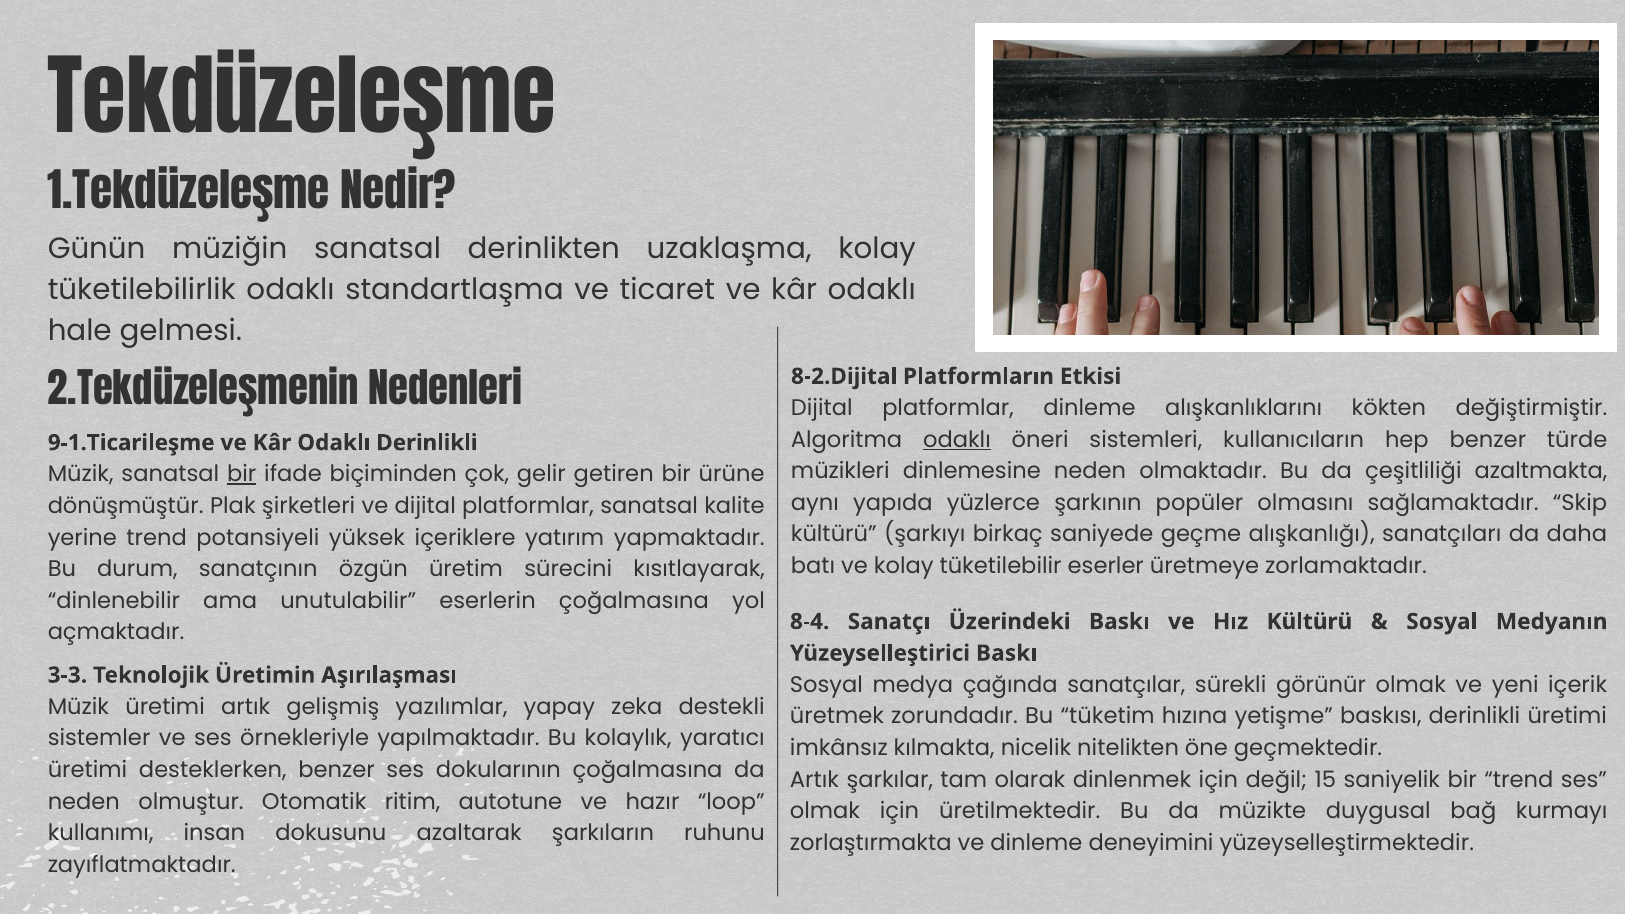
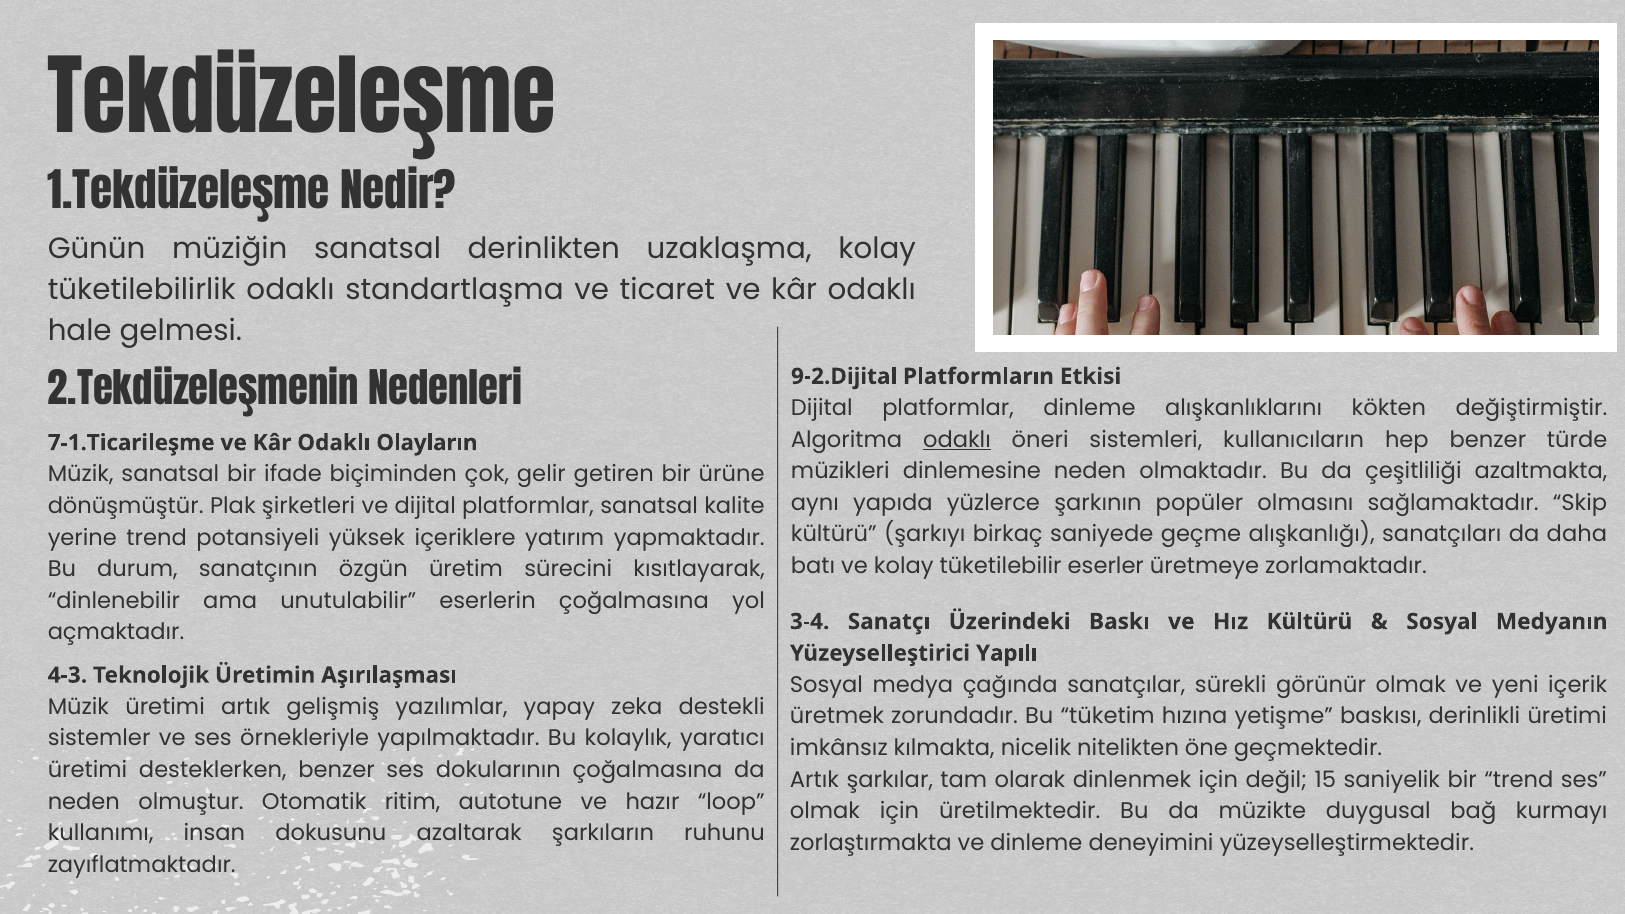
8-2.Dijital: 8-2.Dijital -> 9-2.Dijital
9-1.Ticarileşme: 9-1.Ticarileşme -> 7-1.Ticarileşme
Odaklı Derinlikli: Derinlikli -> Olayların
bir at (242, 474) underline: present -> none
8-4: 8-4 -> 3-4
Yüzeyselleştirici Baskı: Baskı -> Yapılı
3-3: 3-3 -> 4-3
